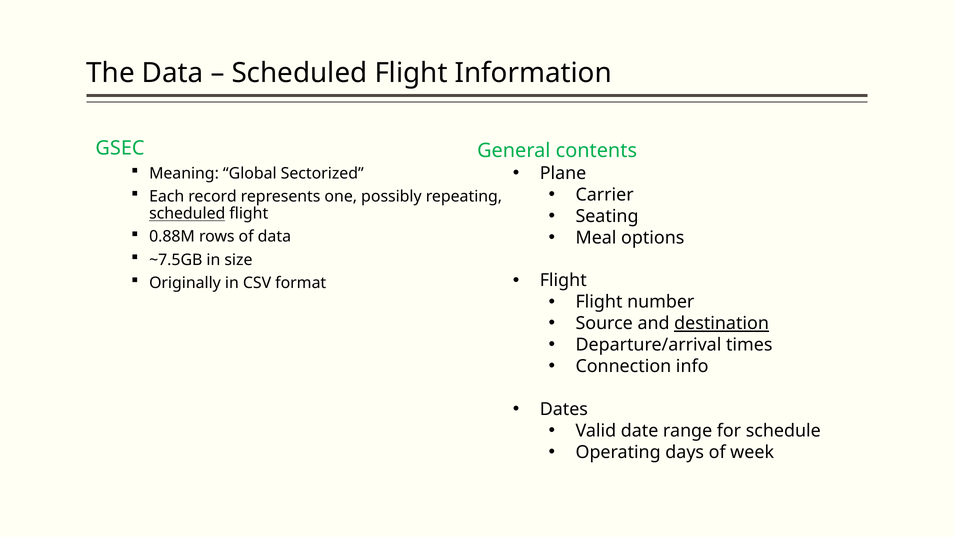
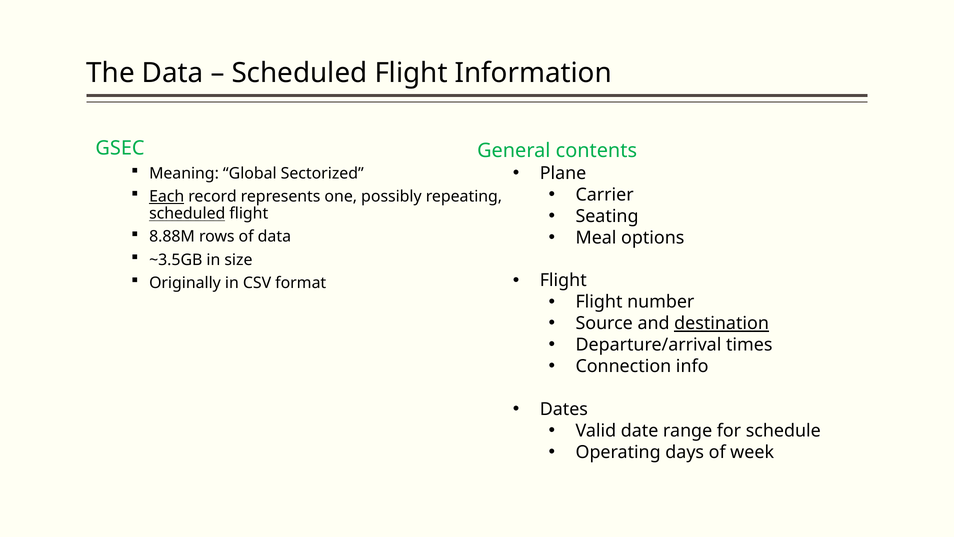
Each underline: none -> present
0.88M: 0.88M -> 8.88M
~7.5GB: ~7.5GB -> ~3.5GB
